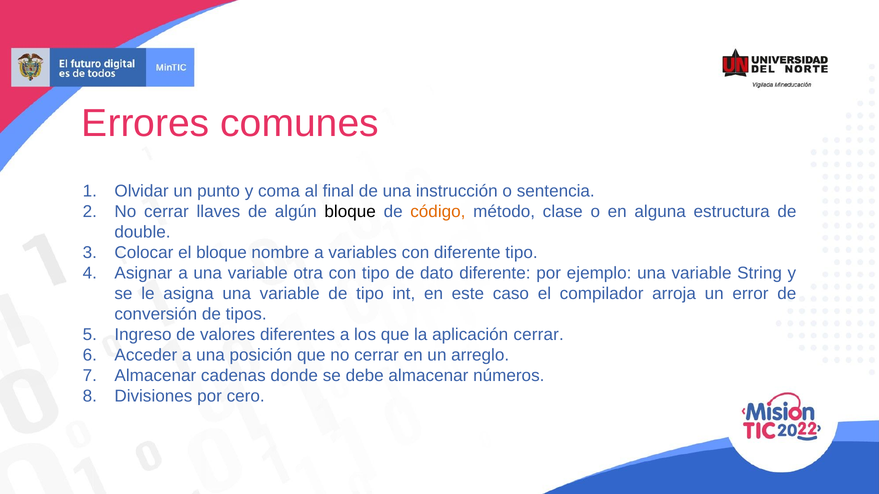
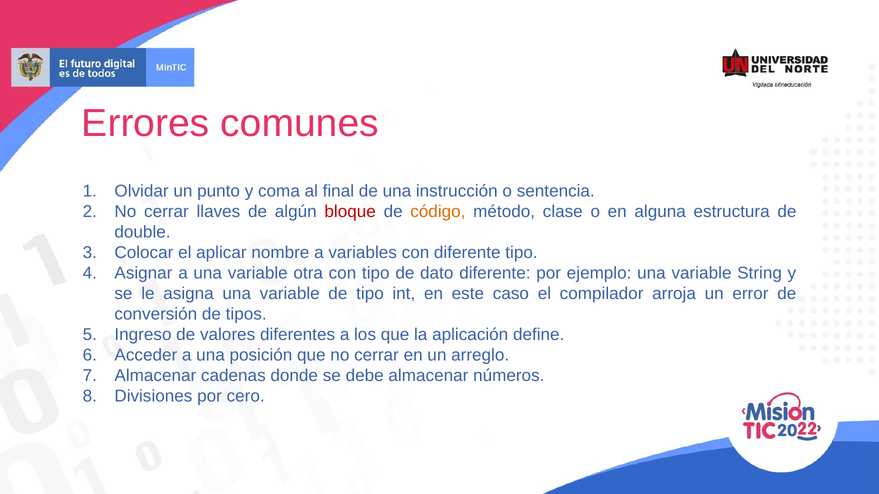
bloque at (350, 212) colour: black -> red
el bloque: bloque -> aplicar
aplicación cerrar: cerrar -> define
